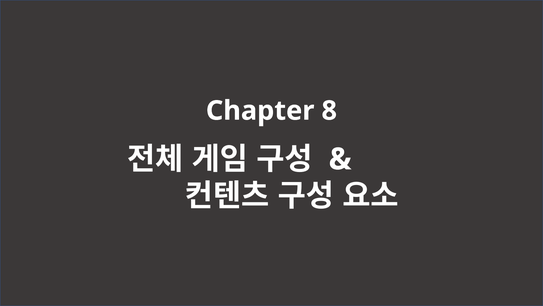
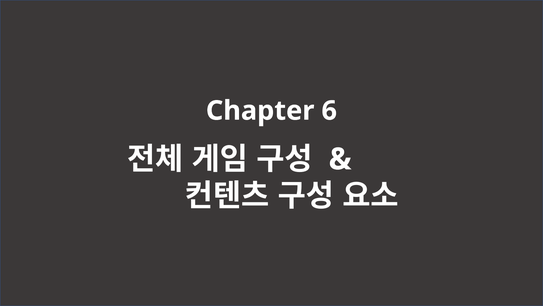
8: 8 -> 6
